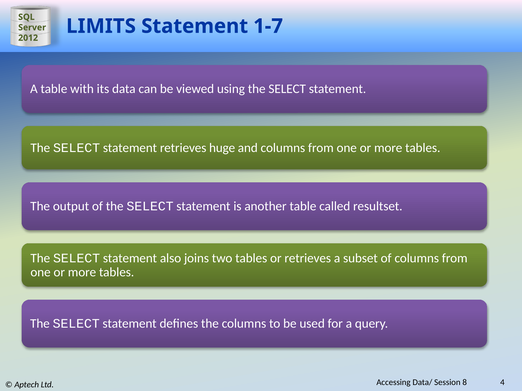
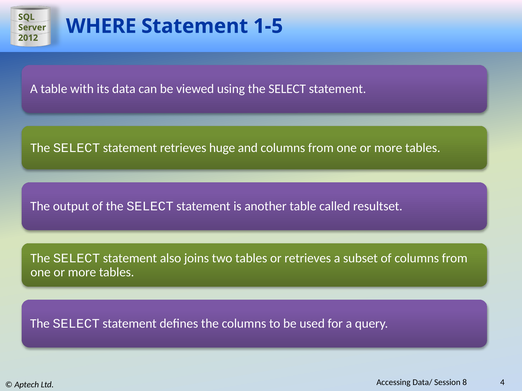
LIMITS: LIMITS -> WHERE
1-7: 1-7 -> 1-5
